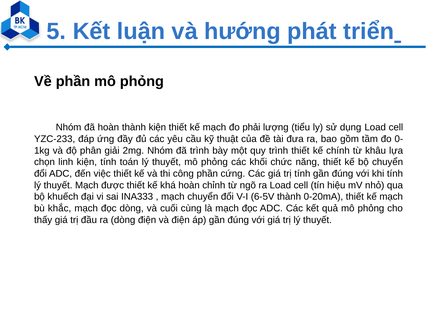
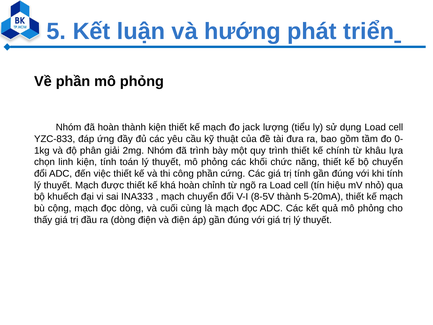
phải: phải -> jack
YZC-233: YZC-233 -> YZC-833
6-5V: 6-5V -> 8-5V
0-20mA: 0-20mA -> 5-20mA
khắc: khắc -> cộng
